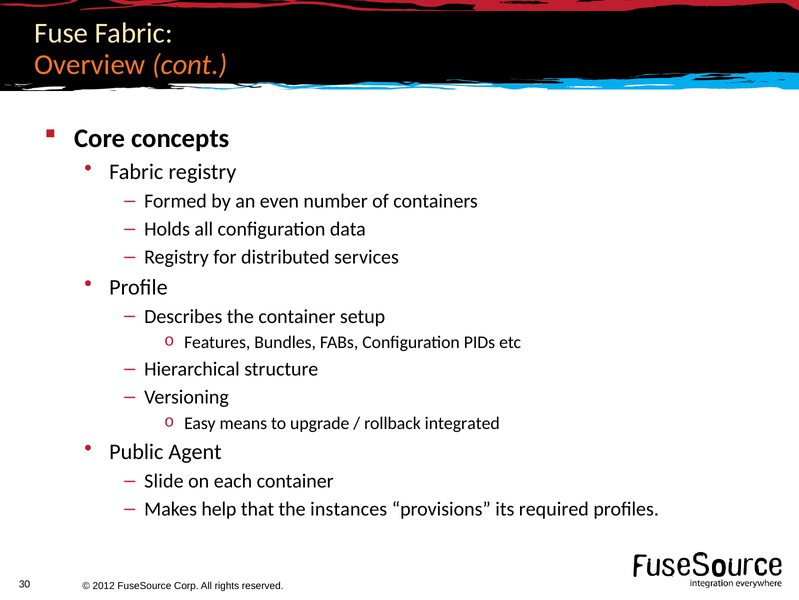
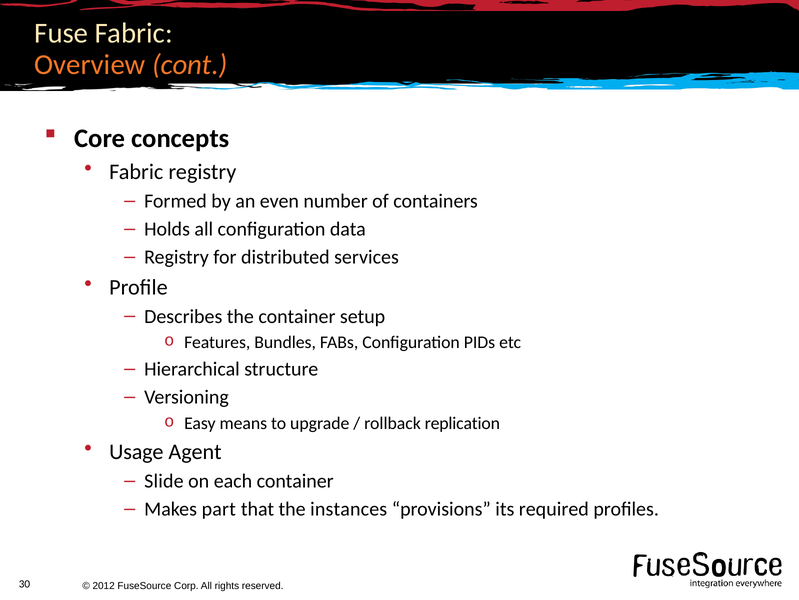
integrated: integrated -> replication
Public: Public -> Usage
help: help -> part
